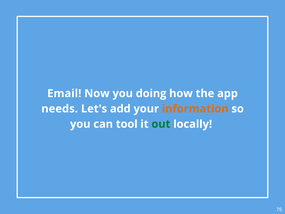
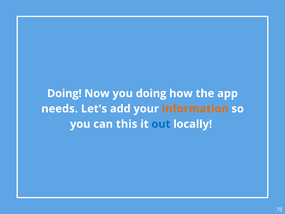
Email at (64, 93): Email -> Doing
tool: tool -> this
out colour: green -> blue
